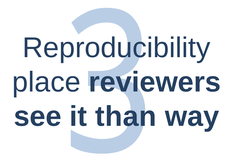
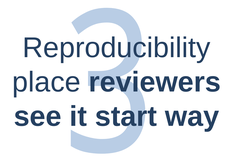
than: than -> start
